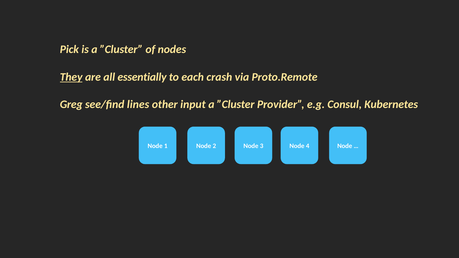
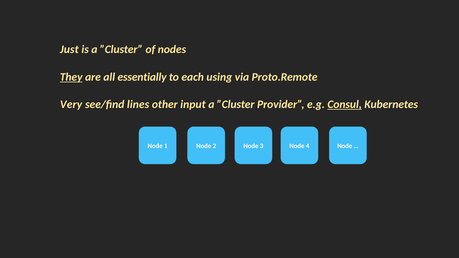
Pick: Pick -> Just
crash: crash -> using
Greg: Greg -> Very
Consul underline: none -> present
